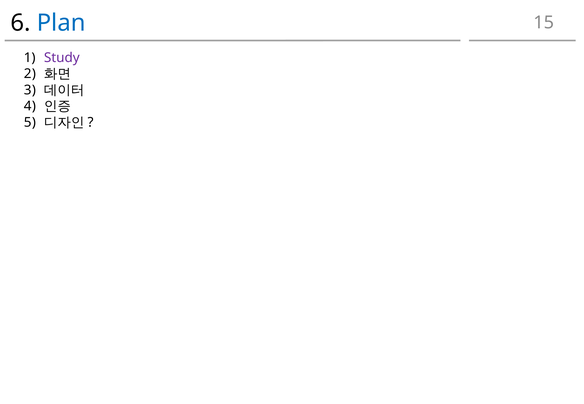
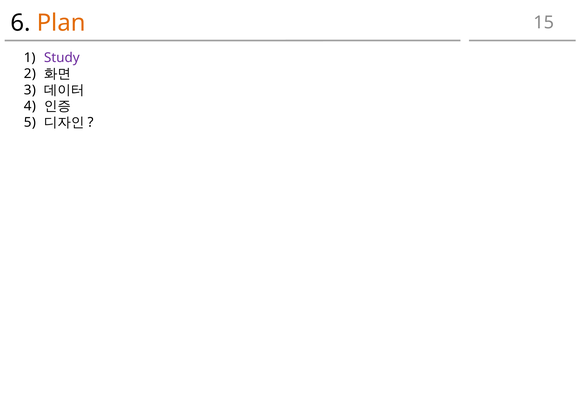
Plan colour: blue -> orange
